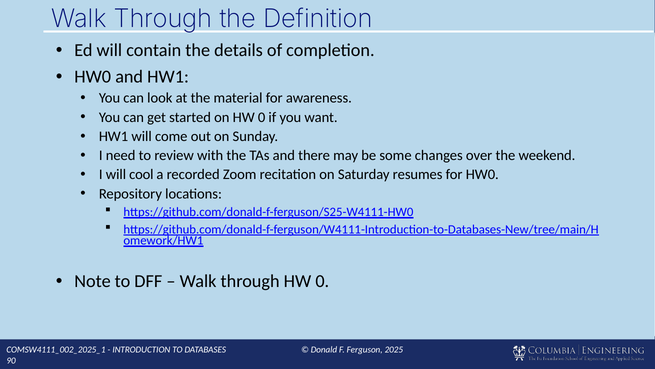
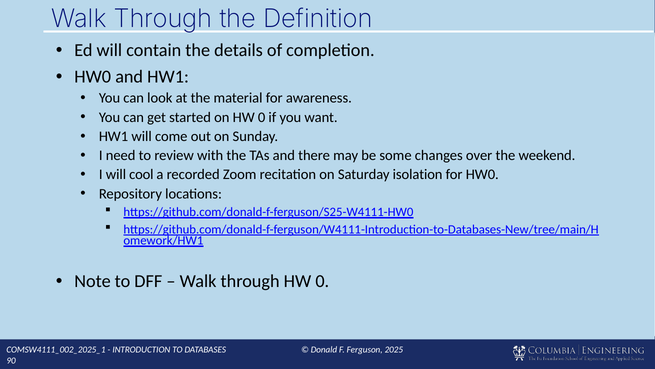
resumes: resumes -> isolation
